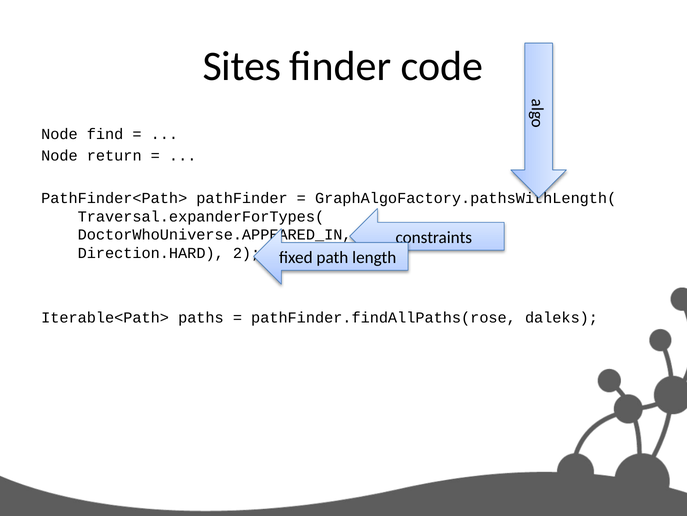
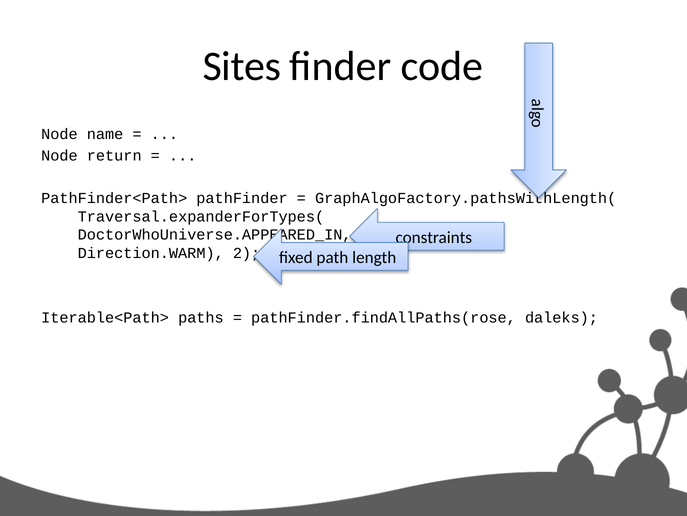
find: find -> name
Direction.HARD: Direction.HARD -> Direction.WARM
